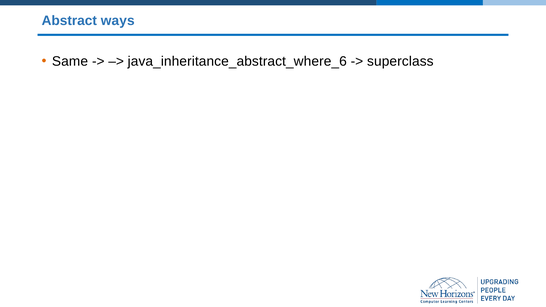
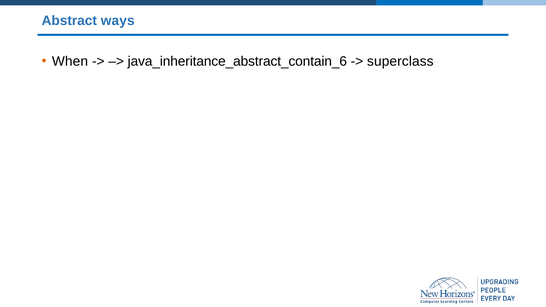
Same: Same -> When
java_inheritance_abstract_where_6: java_inheritance_abstract_where_6 -> java_inheritance_abstract_contain_6
